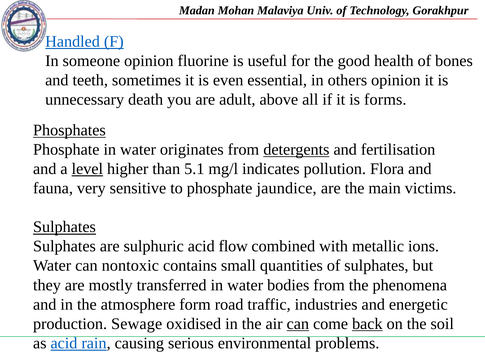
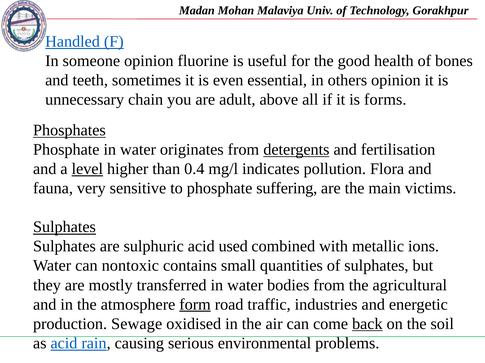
death: death -> chain
5.1: 5.1 -> 0.4
jaundice: jaundice -> suffering
flow: flow -> used
phenomena: phenomena -> agricultural
form underline: none -> present
can at (298, 324) underline: present -> none
